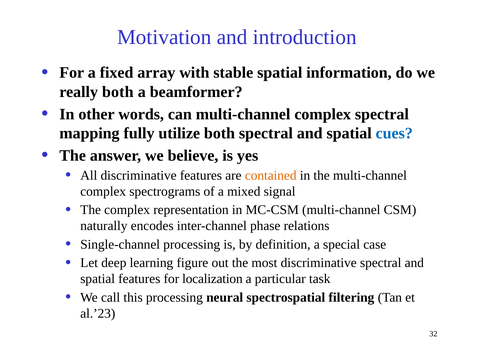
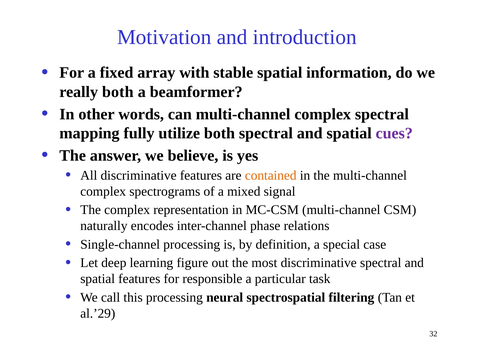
cues colour: blue -> purple
localization: localization -> responsible
al.’23: al.’23 -> al.’29
